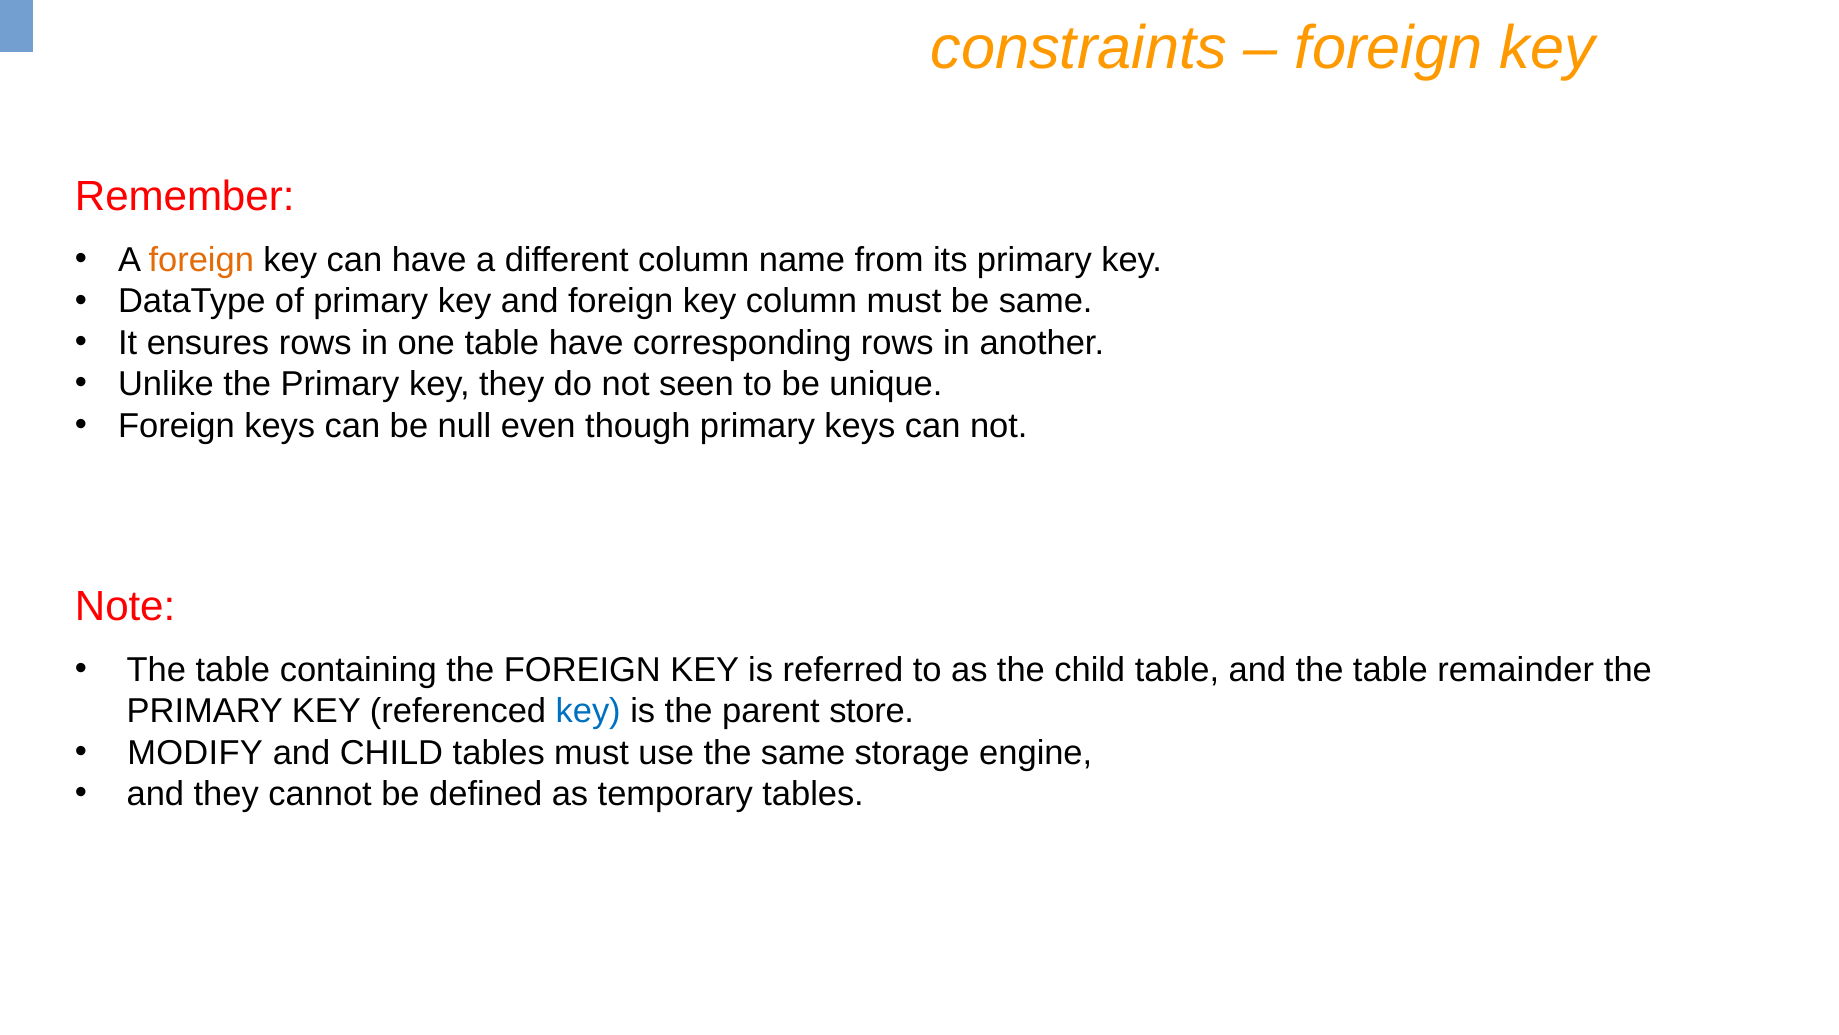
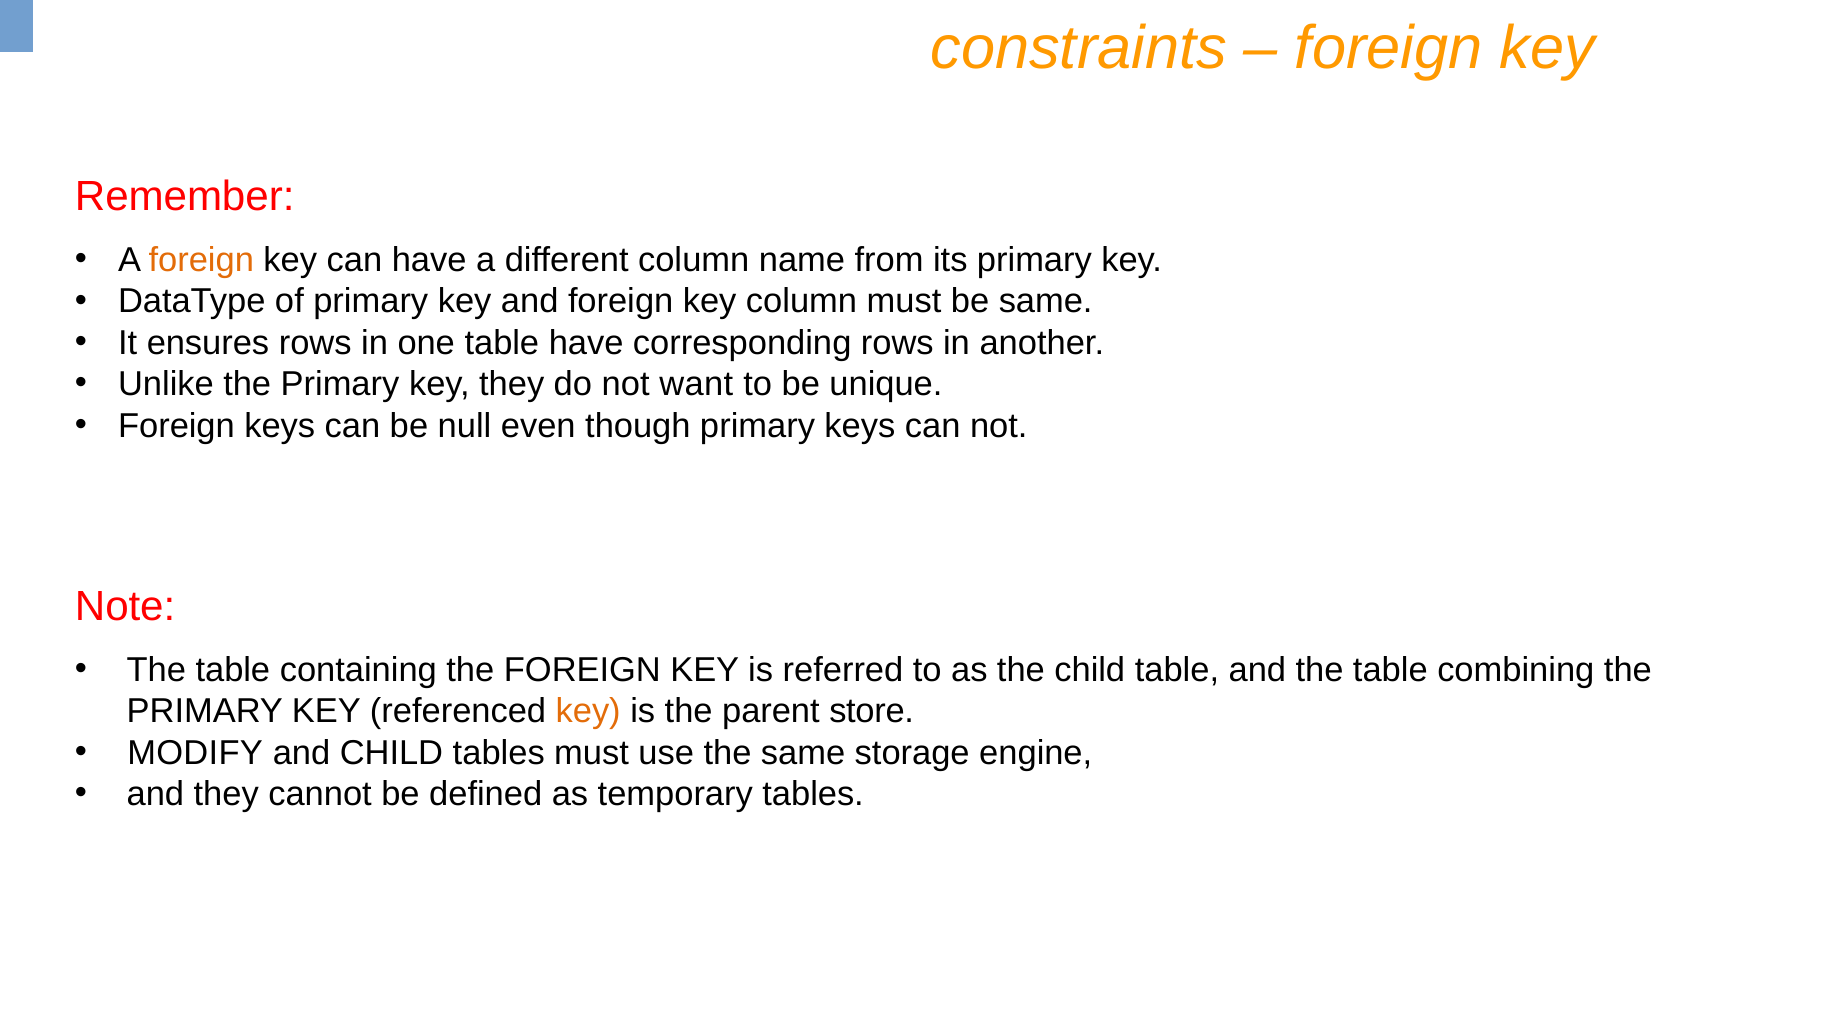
seen: seen -> want
remainder: remainder -> combining
key at (588, 711) colour: blue -> orange
